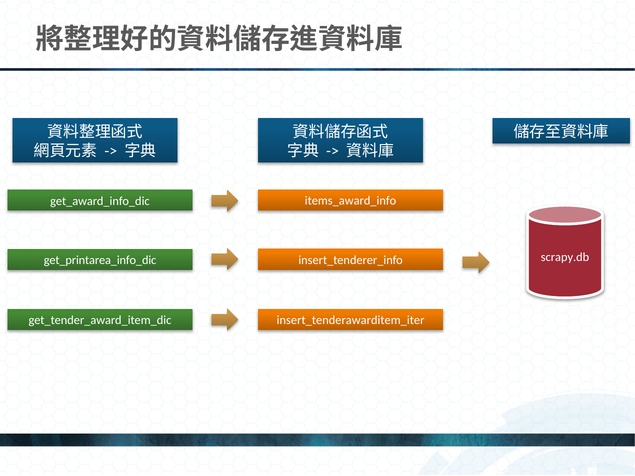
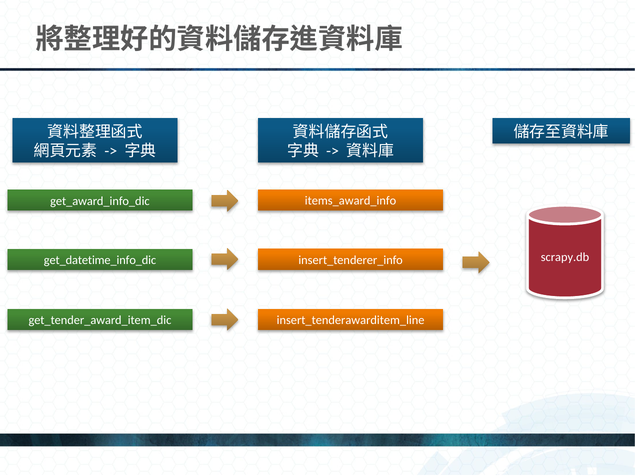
get_printarea_info_dic: get_printarea_info_dic -> get_datetime_info_dic
insert_tenderawarditem_iter: insert_tenderawarditem_iter -> insert_tenderawarditem_line
